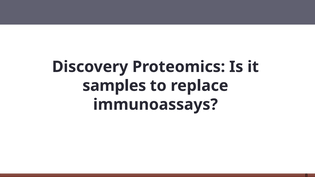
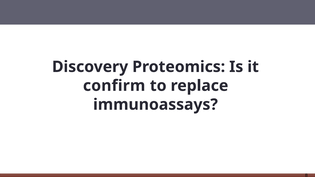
samples: samples -> confirm
